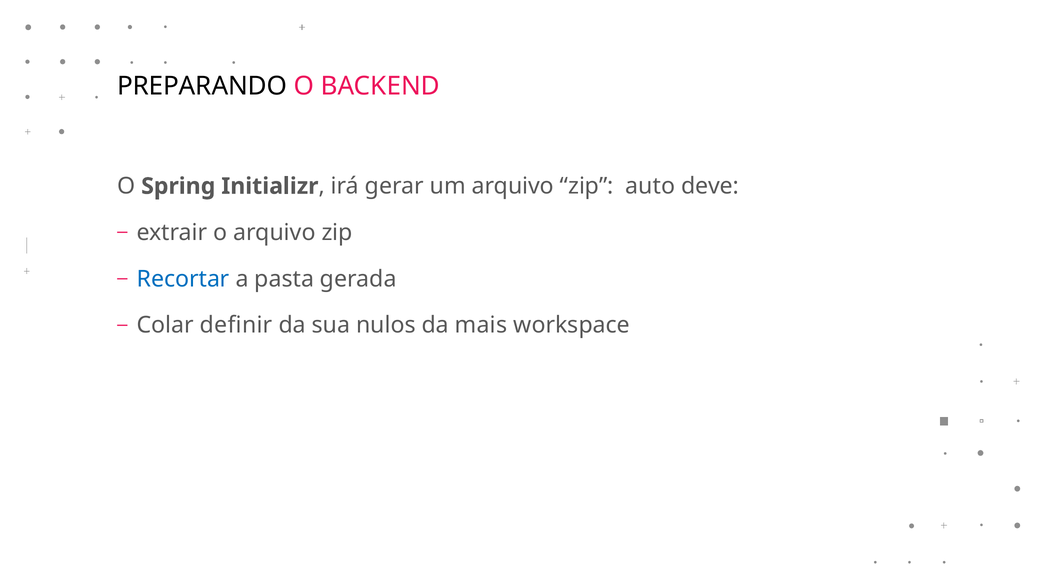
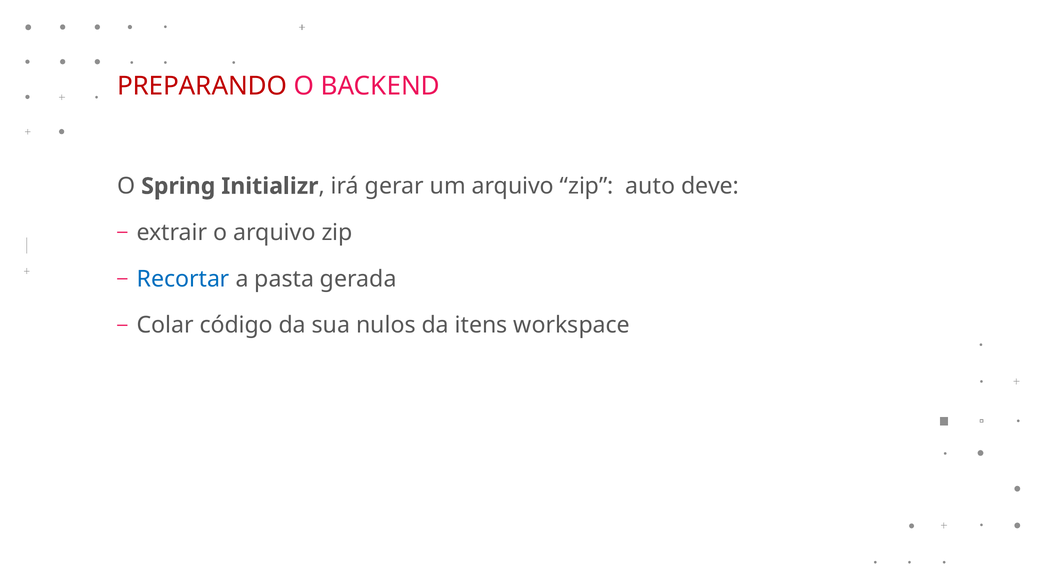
PREPARANDO colour: black -> red
definir: definir -> código
mais: mais -> itens
